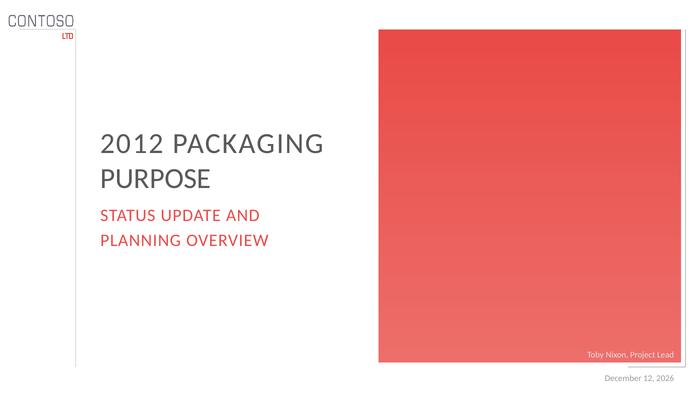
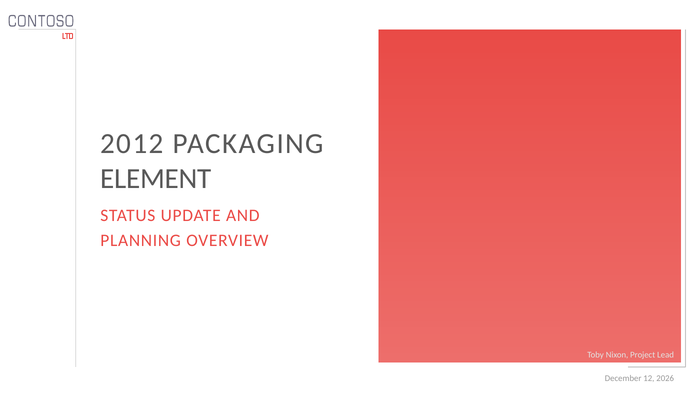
PURPOSE: PURPOSE -> ELEMENT
